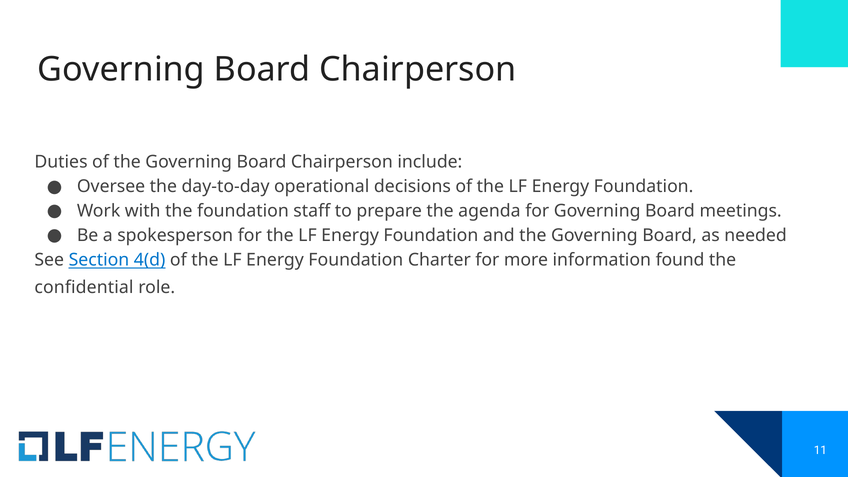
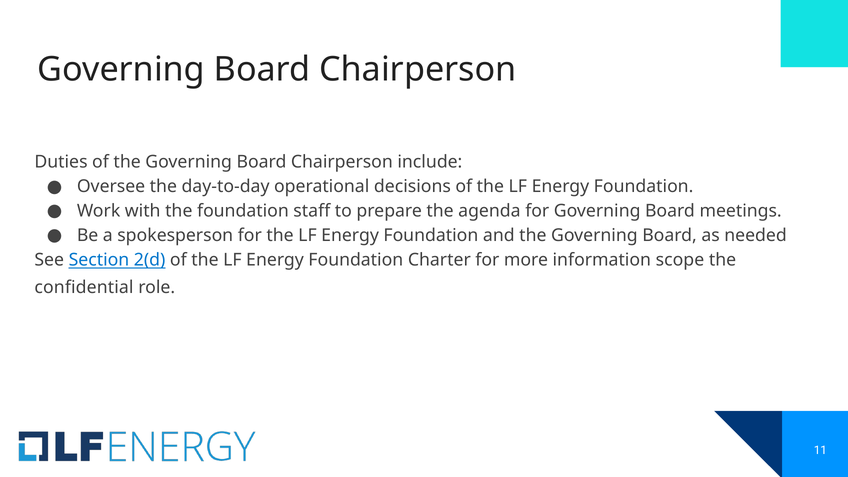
4(d: 4(d -> 2(d
found: found -> scope
